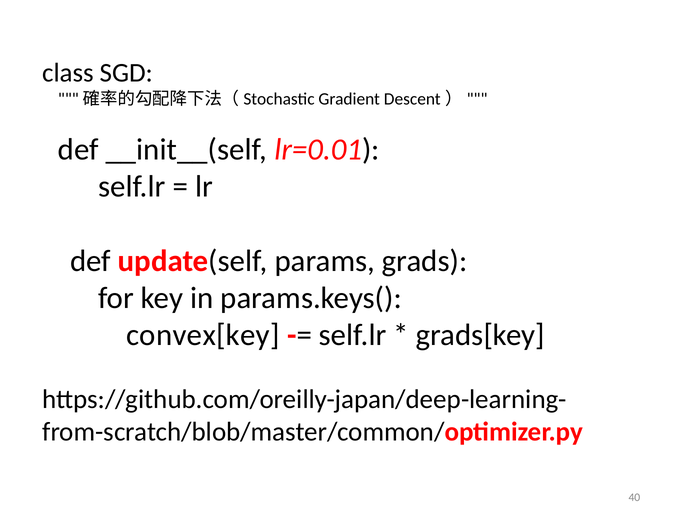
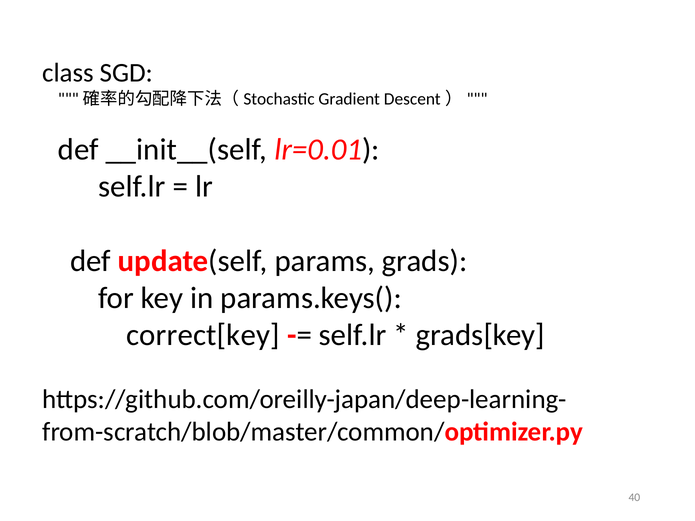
convex[key: convex[key -> correct[key
